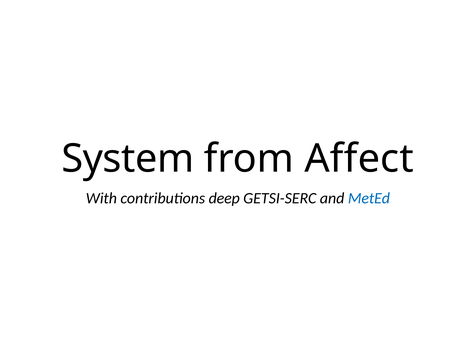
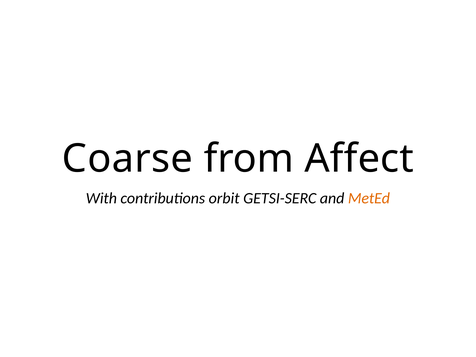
System: System -> Coarse
deep: deep -> orbit
MetEd colour: blue -> orange
